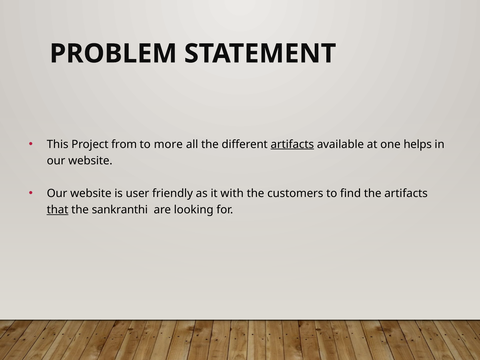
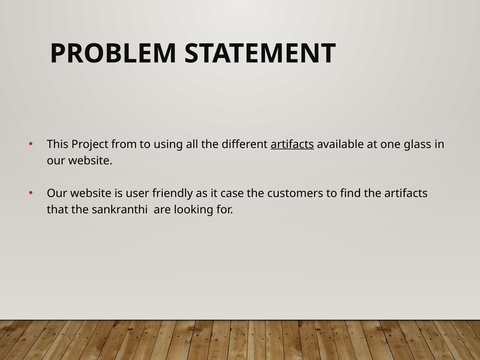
more: more -> using
helps: helps -> glass
with: with -> case
that underline: present -> none
